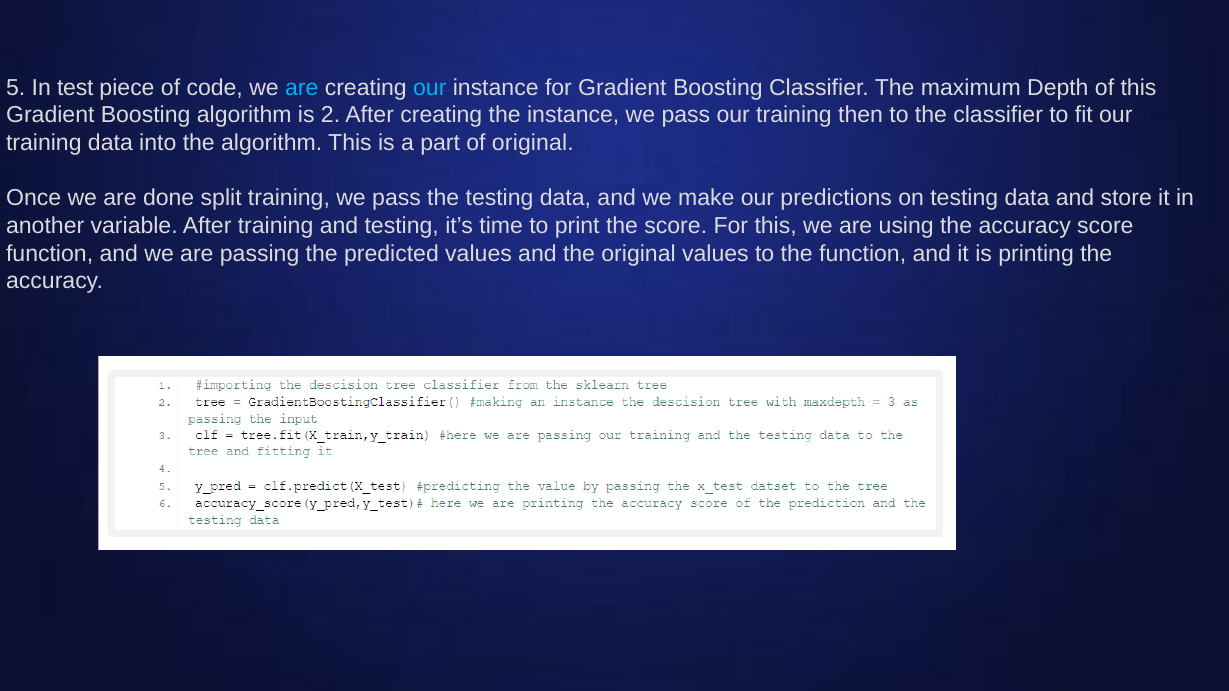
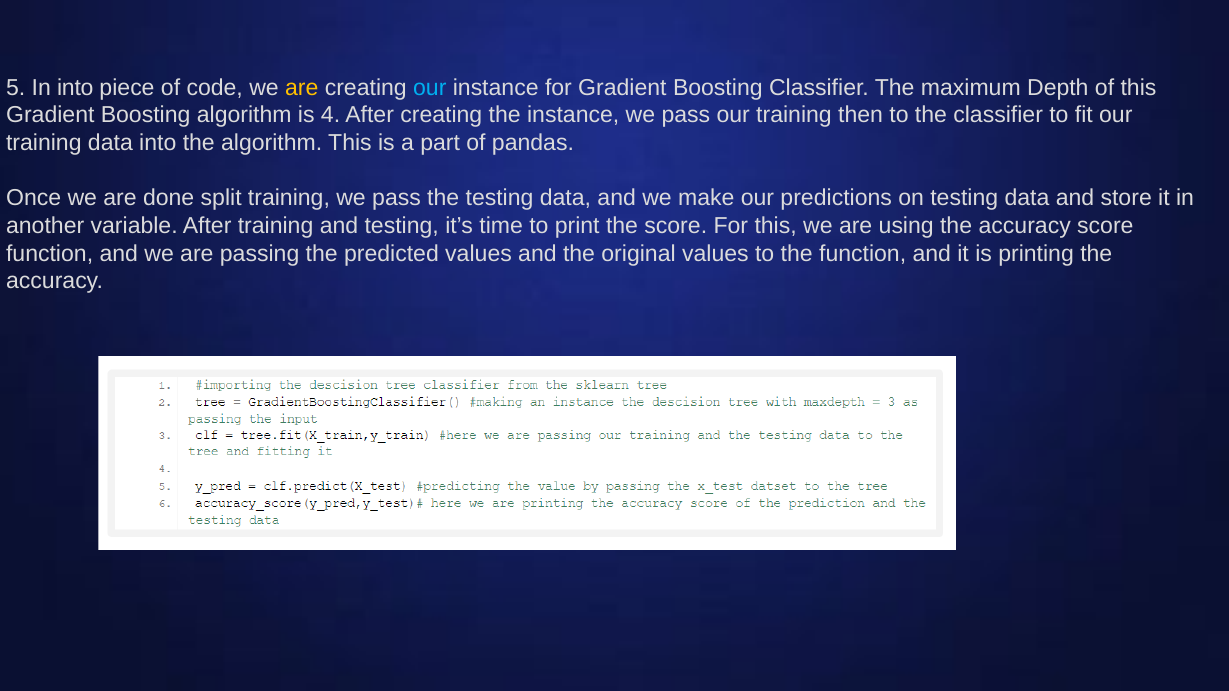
In test: test -> into
are at (302, 88) colour: light blue -> yellow
2: 2 -> 4
of original: original -> pandas
